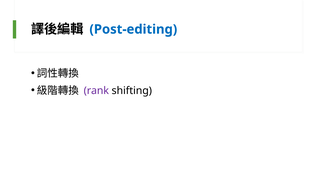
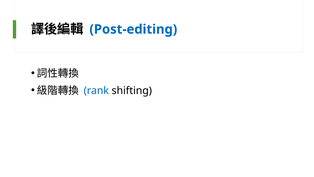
rank colour: purple -> blue
